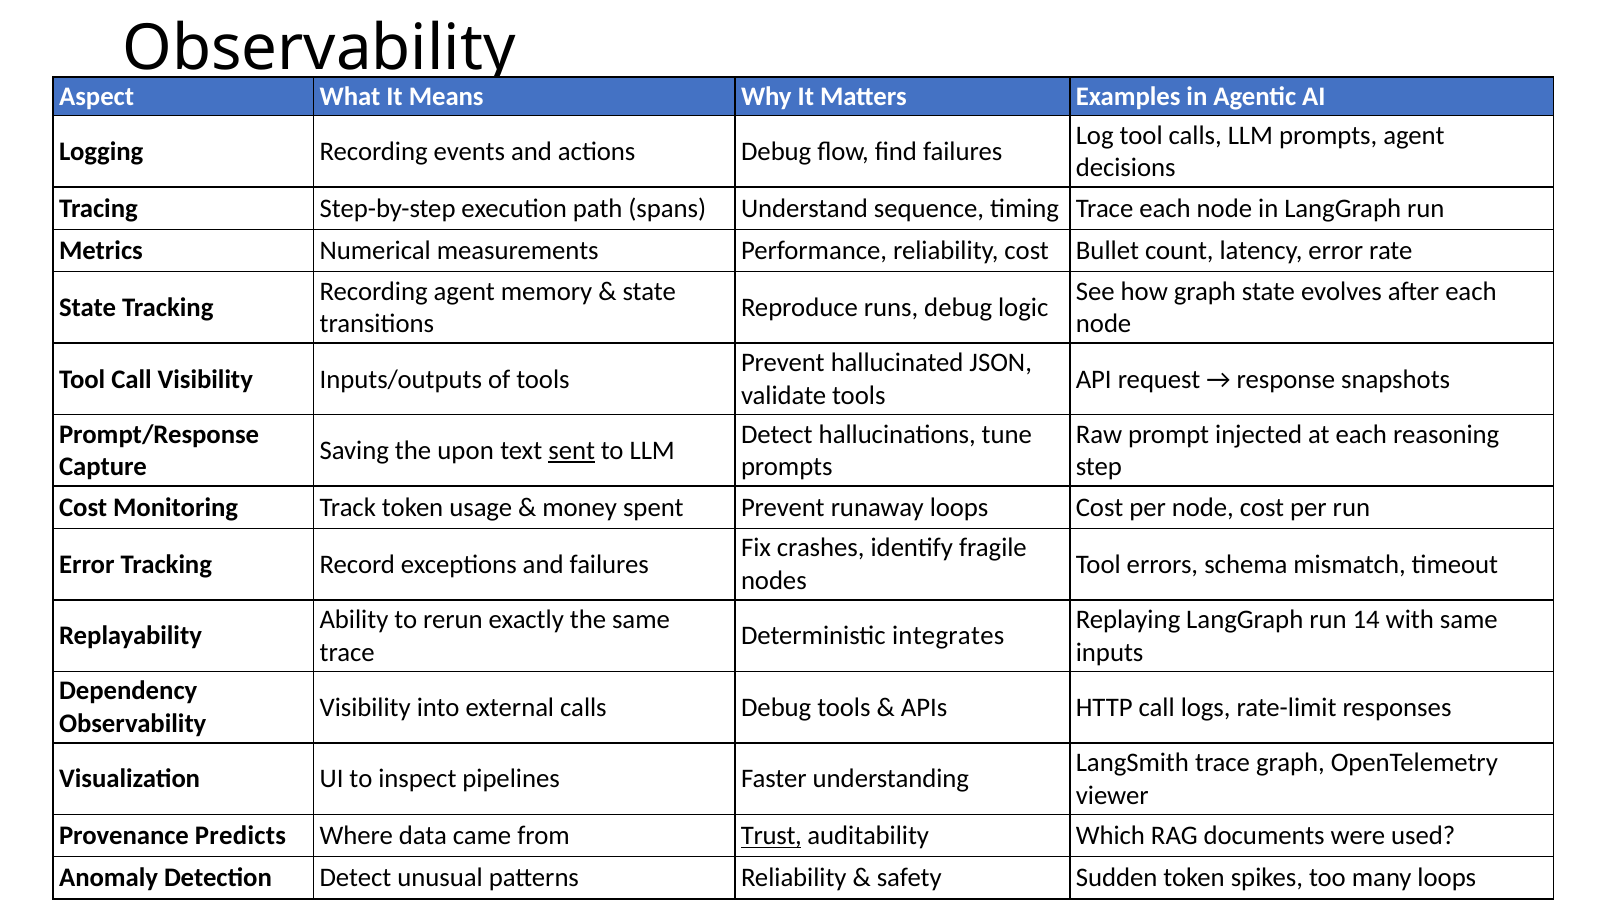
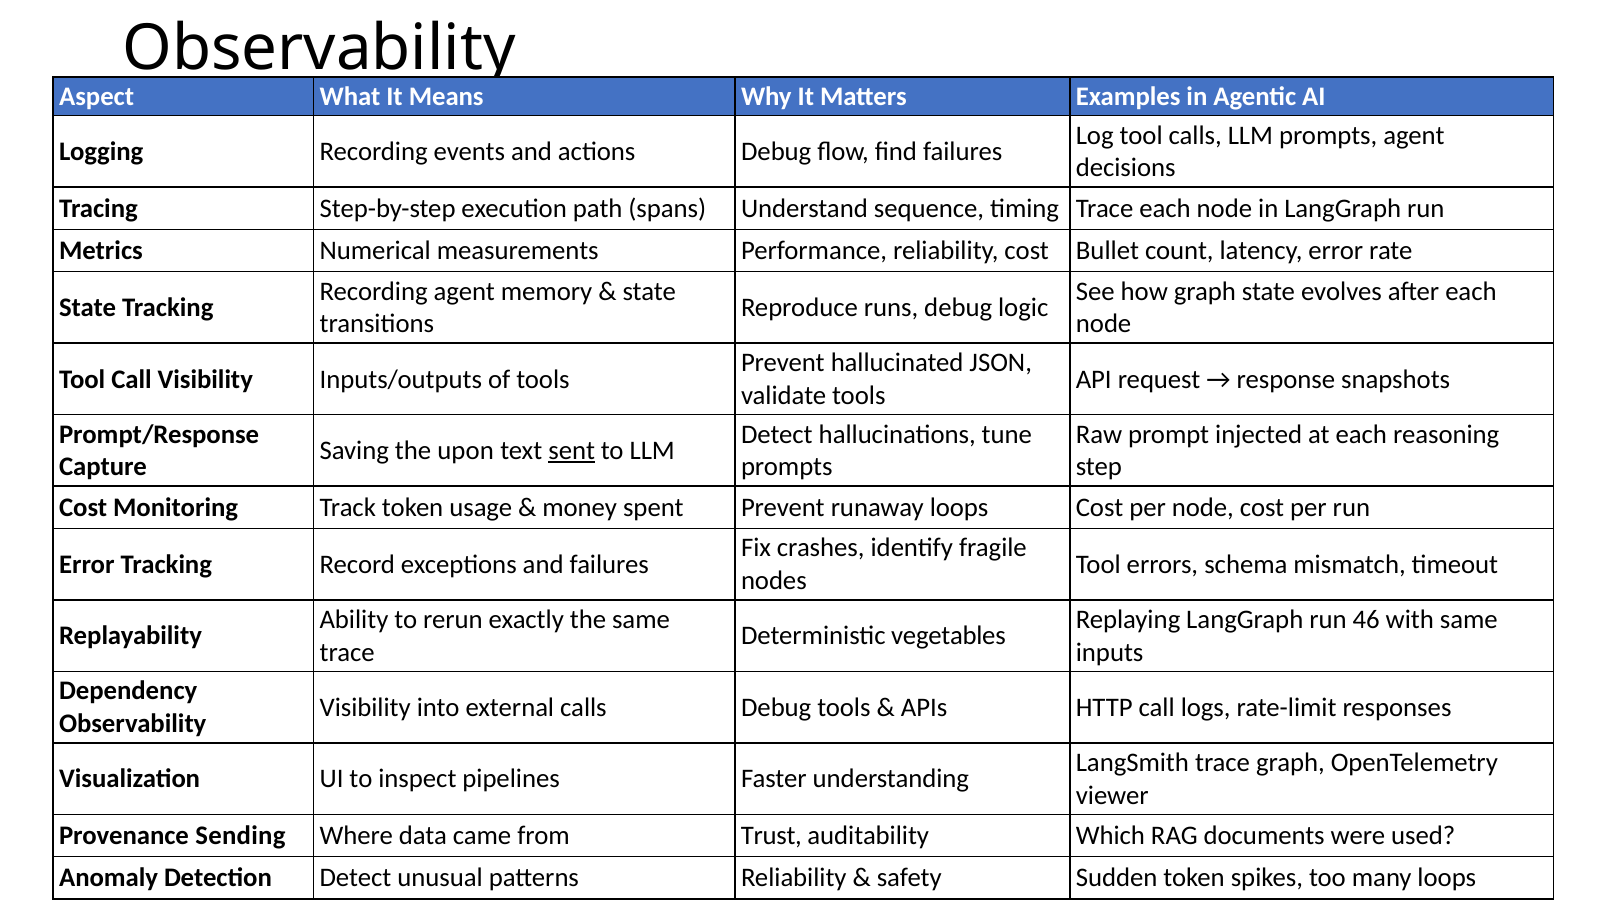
14: 14 -> 46
integrates: integrates -> vegetables
Predicts: Predicts -> Sending
Trust underline: present -> none
